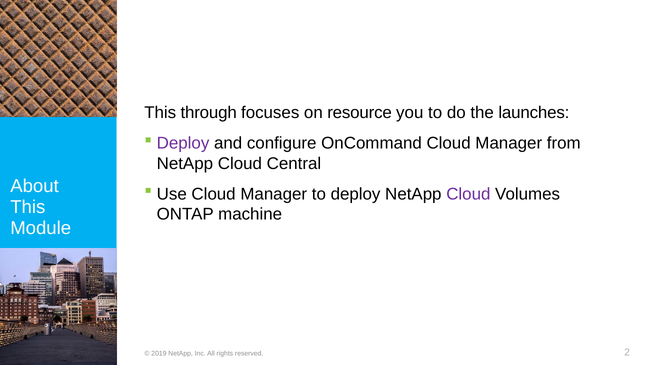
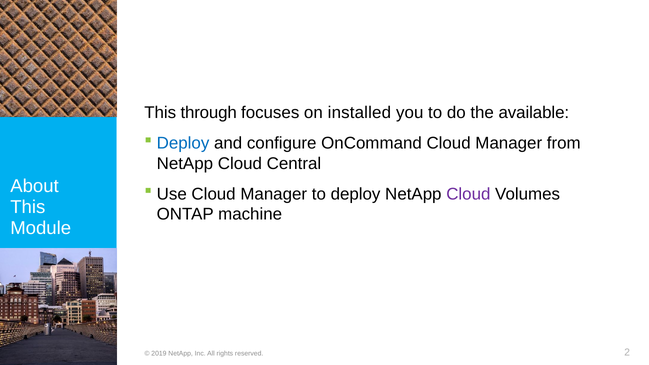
resource: resource -> installed
launches: launches -> available
Deploy at (183, 143) colour: purple -> blue
